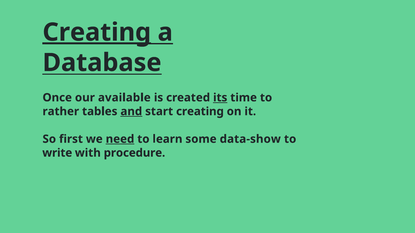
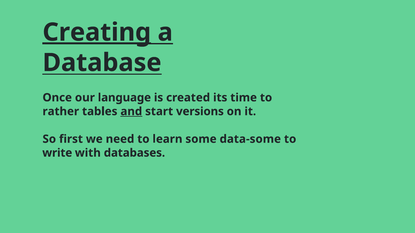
available: available -> language
its underline: present -> none
start creating: creating -> versions
need underline: present -> none
data-show: data-show -> data-some
procedure: procedure -> databases
